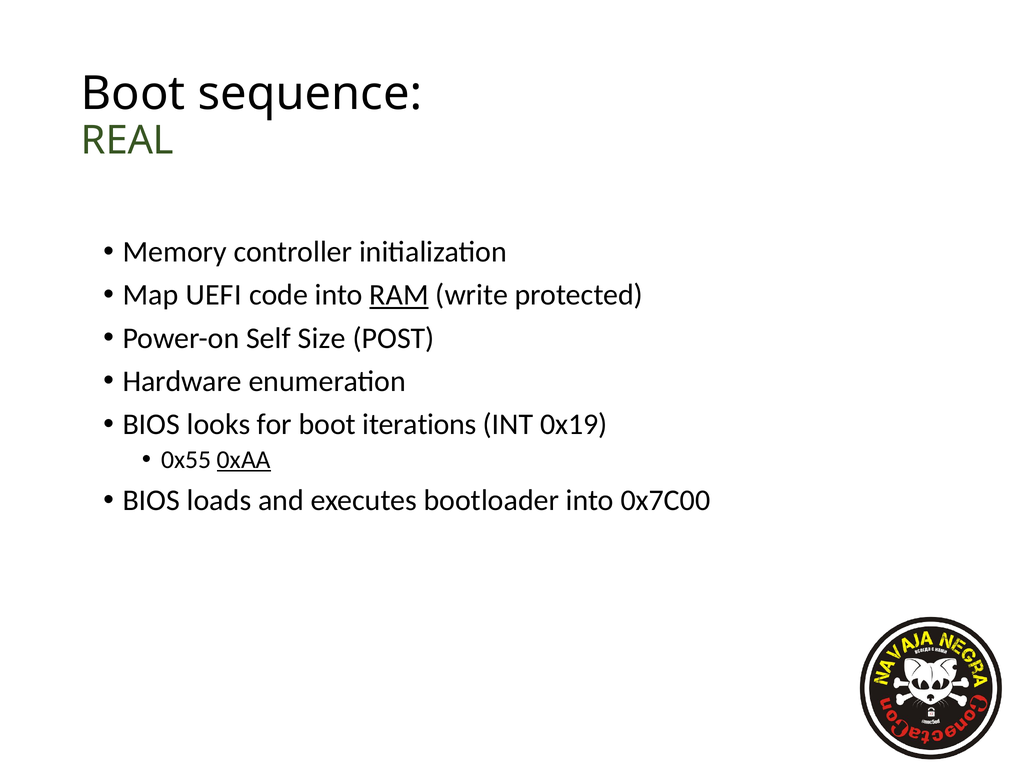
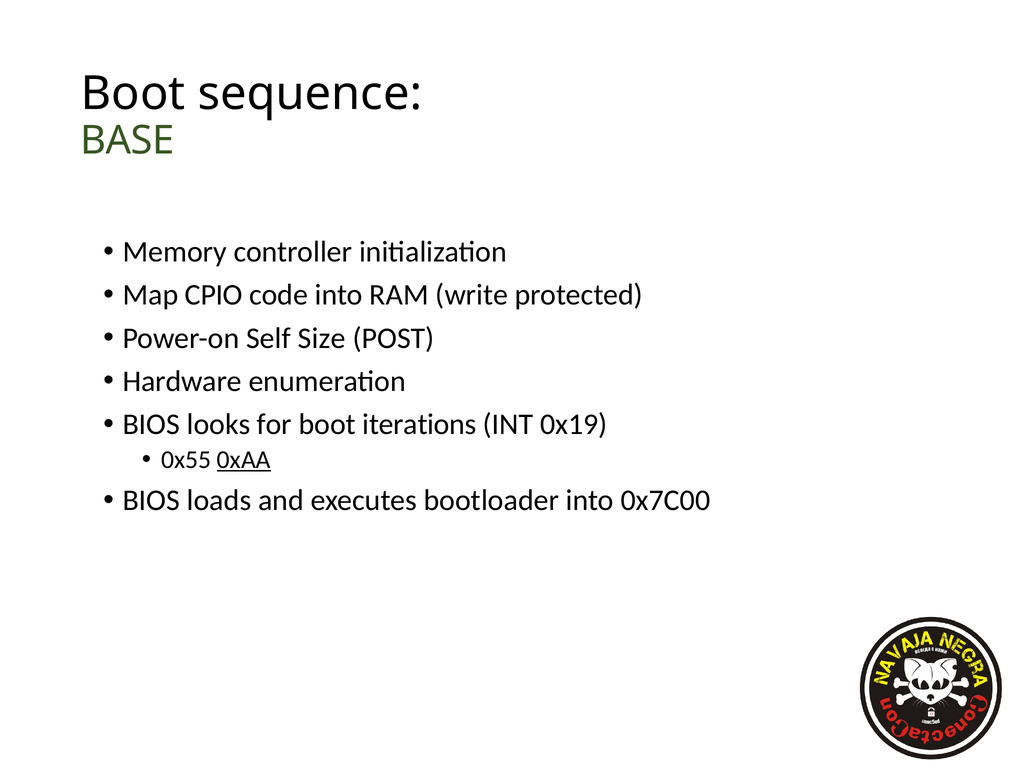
REAL: REAL -> BASE
UEFI: UEFI -> CPIO
RAM underline: present -> none
